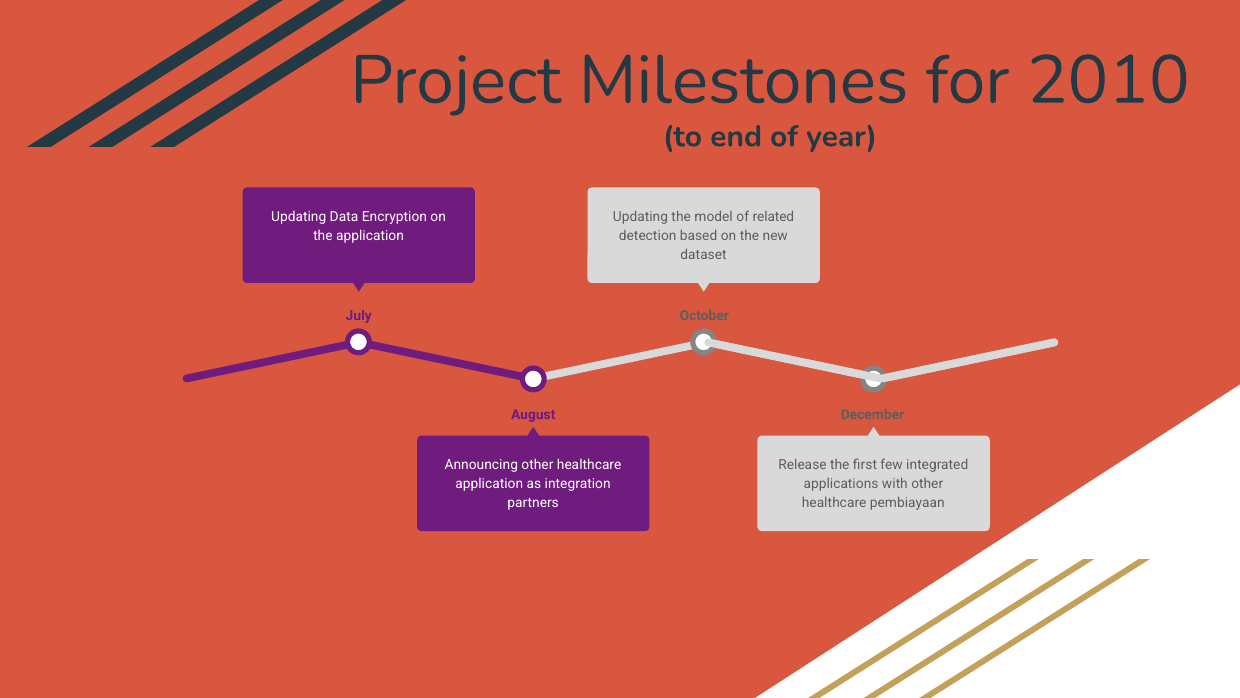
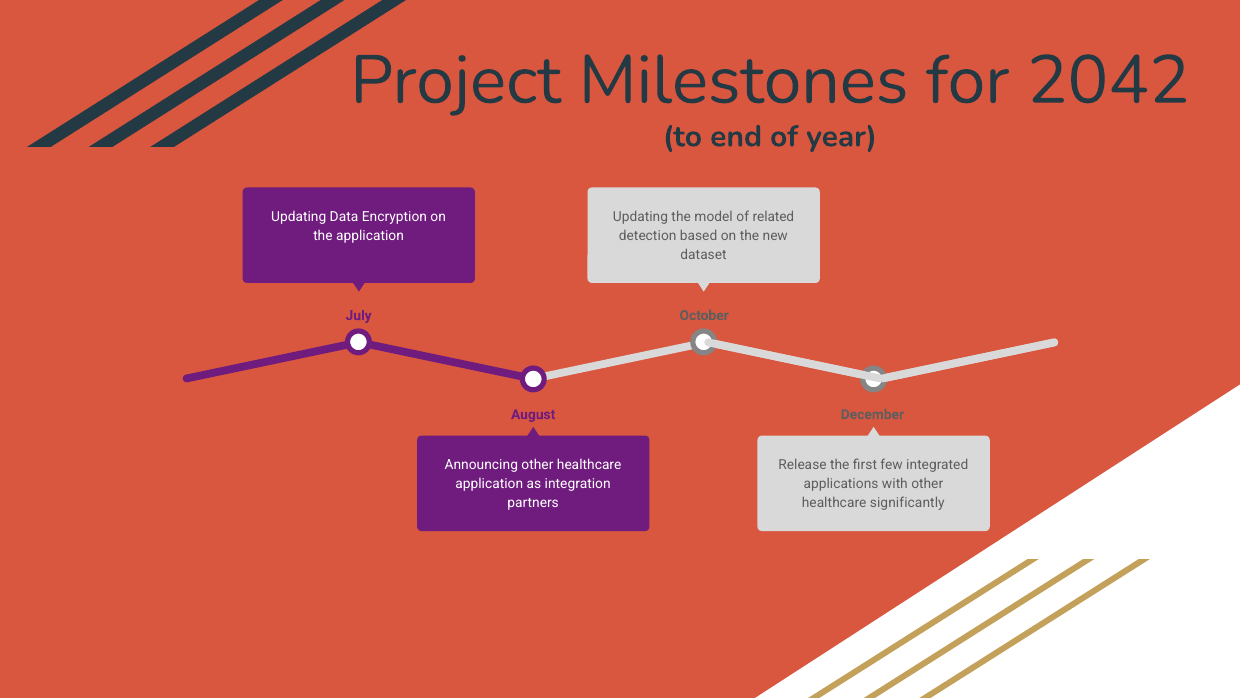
2010: 2010 -> 2042
pembiayaan: pembiayaan -> significantly
